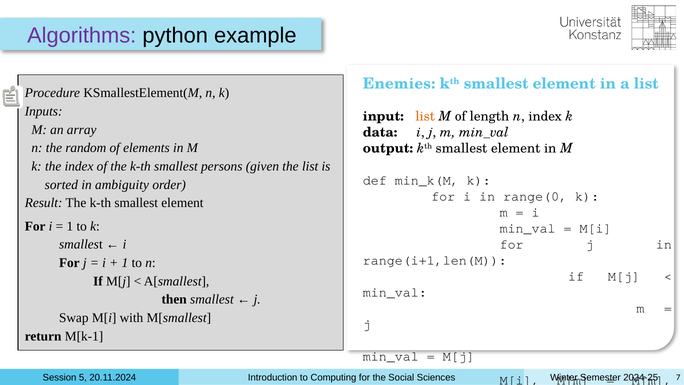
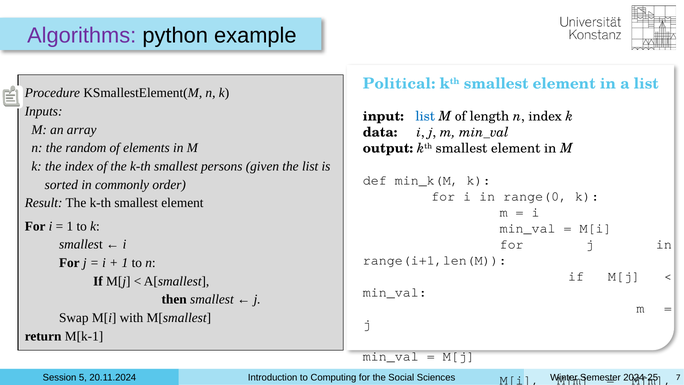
Enemies: Enemies -> Political
list at (425, 116) colour: orange -> blue
ambiguity: ambiguity -> commonly
